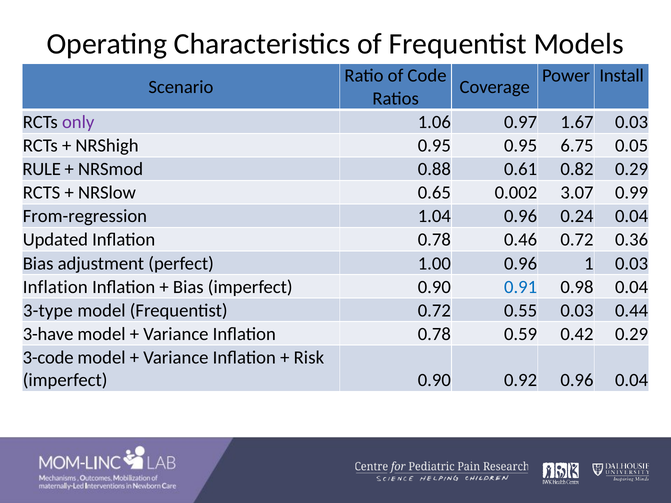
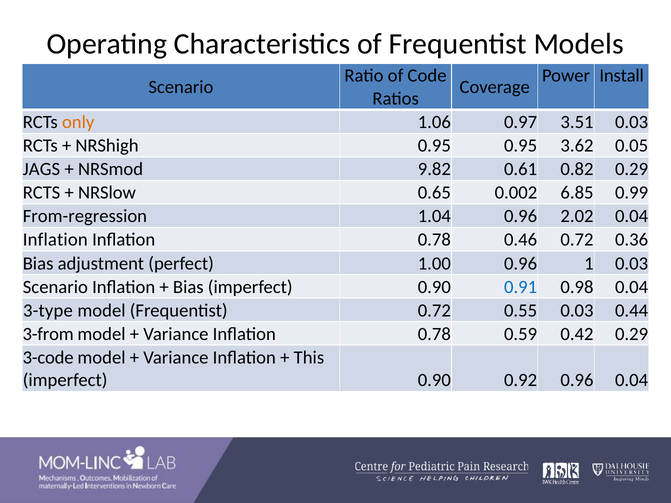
only colour: purple -> orange
1.67: 1.67 -> 3.51
6.75: 6.75 -> 3.62
RULE: RULE -> JAGS
0.88: 0.88 -> 9.82
3.07: 3.07 -> 6.85
0.24: 0.24 -> 2.02
Updated at (55, 240): Updated -> Inflation
Inflation at (55, 287): Inflation -> Scenario
3-have: 3-have -> 3-from
Risk: Risk -> This
